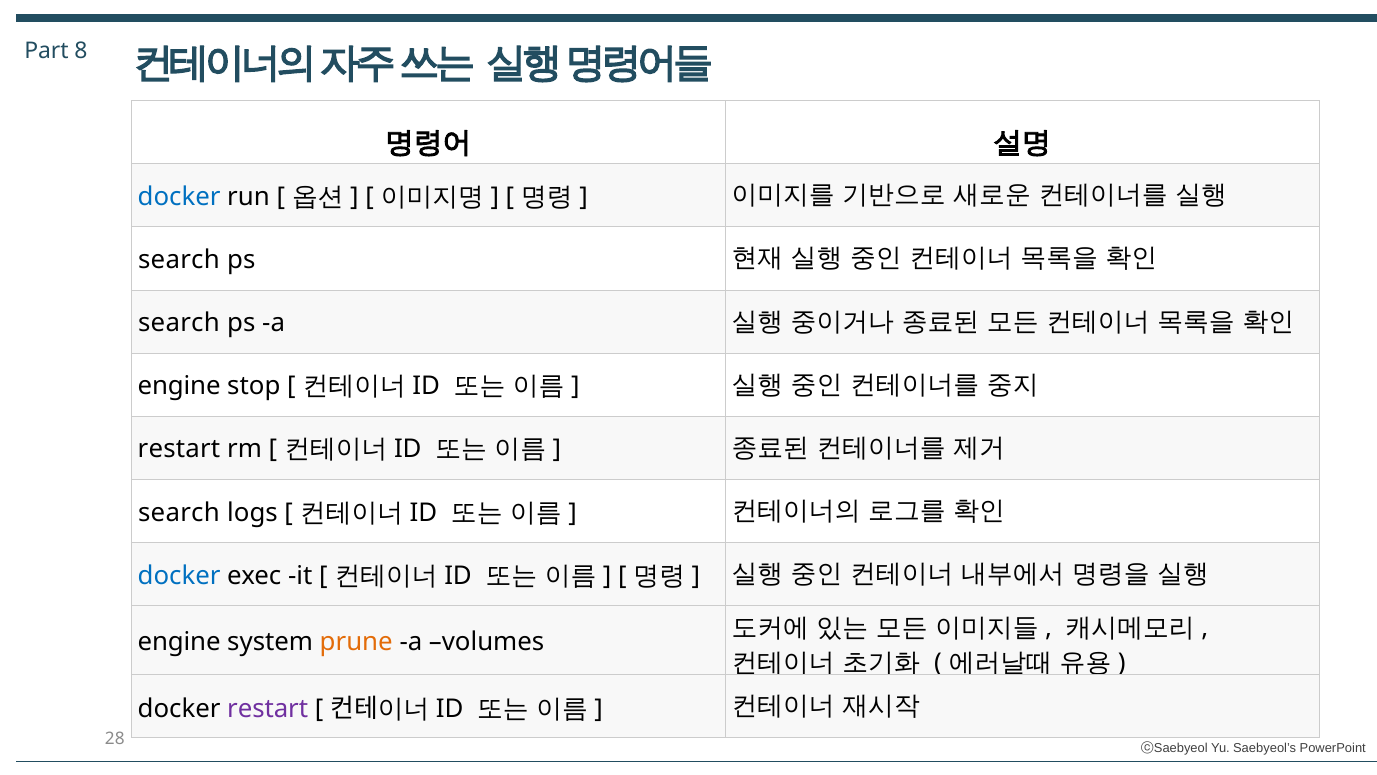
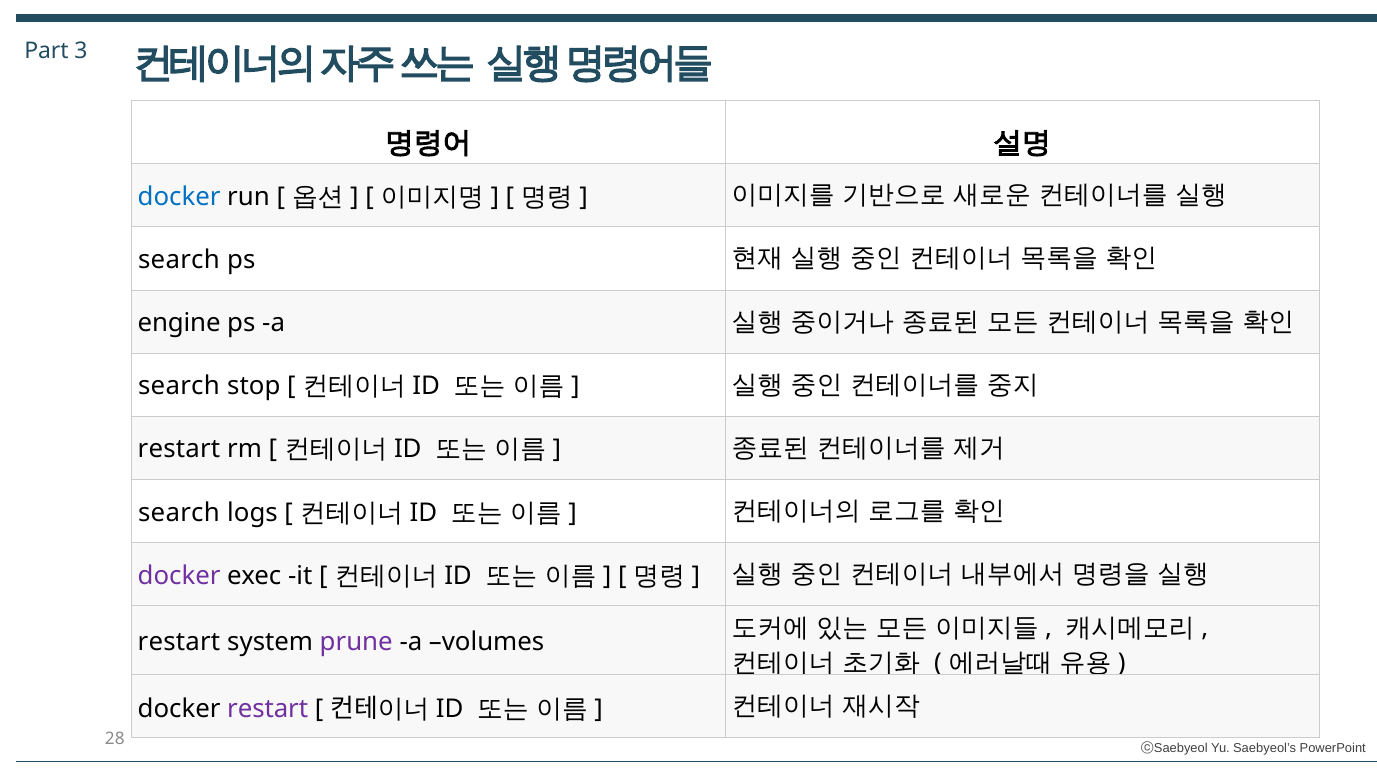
8: 8 -> 3
search at (179, 323): search -> engine
engine at (179, 386): engine -> search
docker at (179, 575) colour: blue -> purple
engine at (179, 641): engine -> restart
prune colour: orange -> purple
